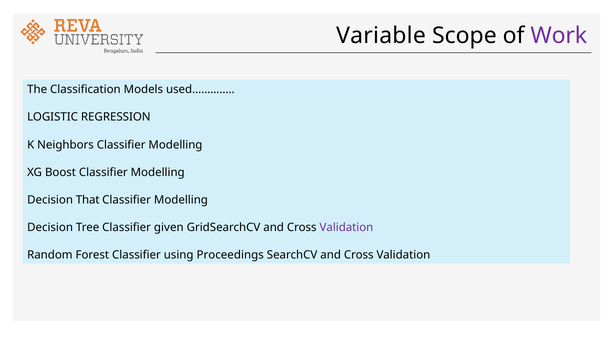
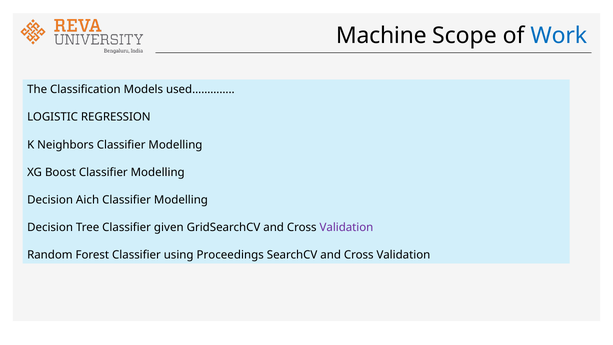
Variable: Variable -> Machine
Work colour: purple -> blue
That: That -> Aich
